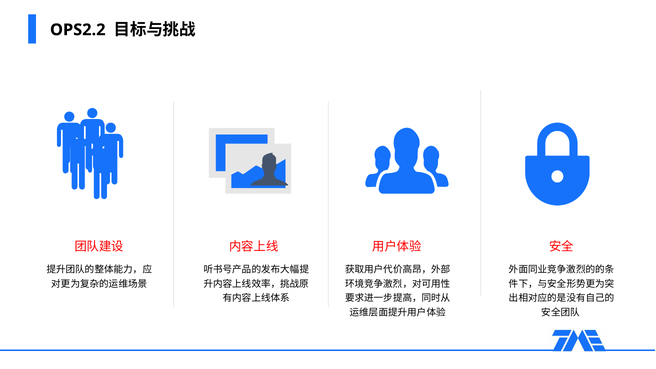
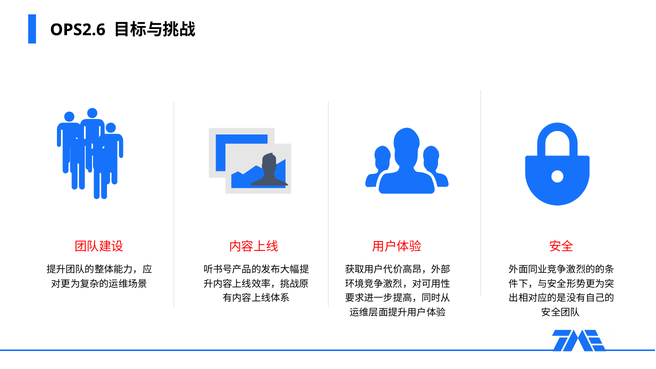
OPS2.2: OPS2.2 -> OPS2.6
